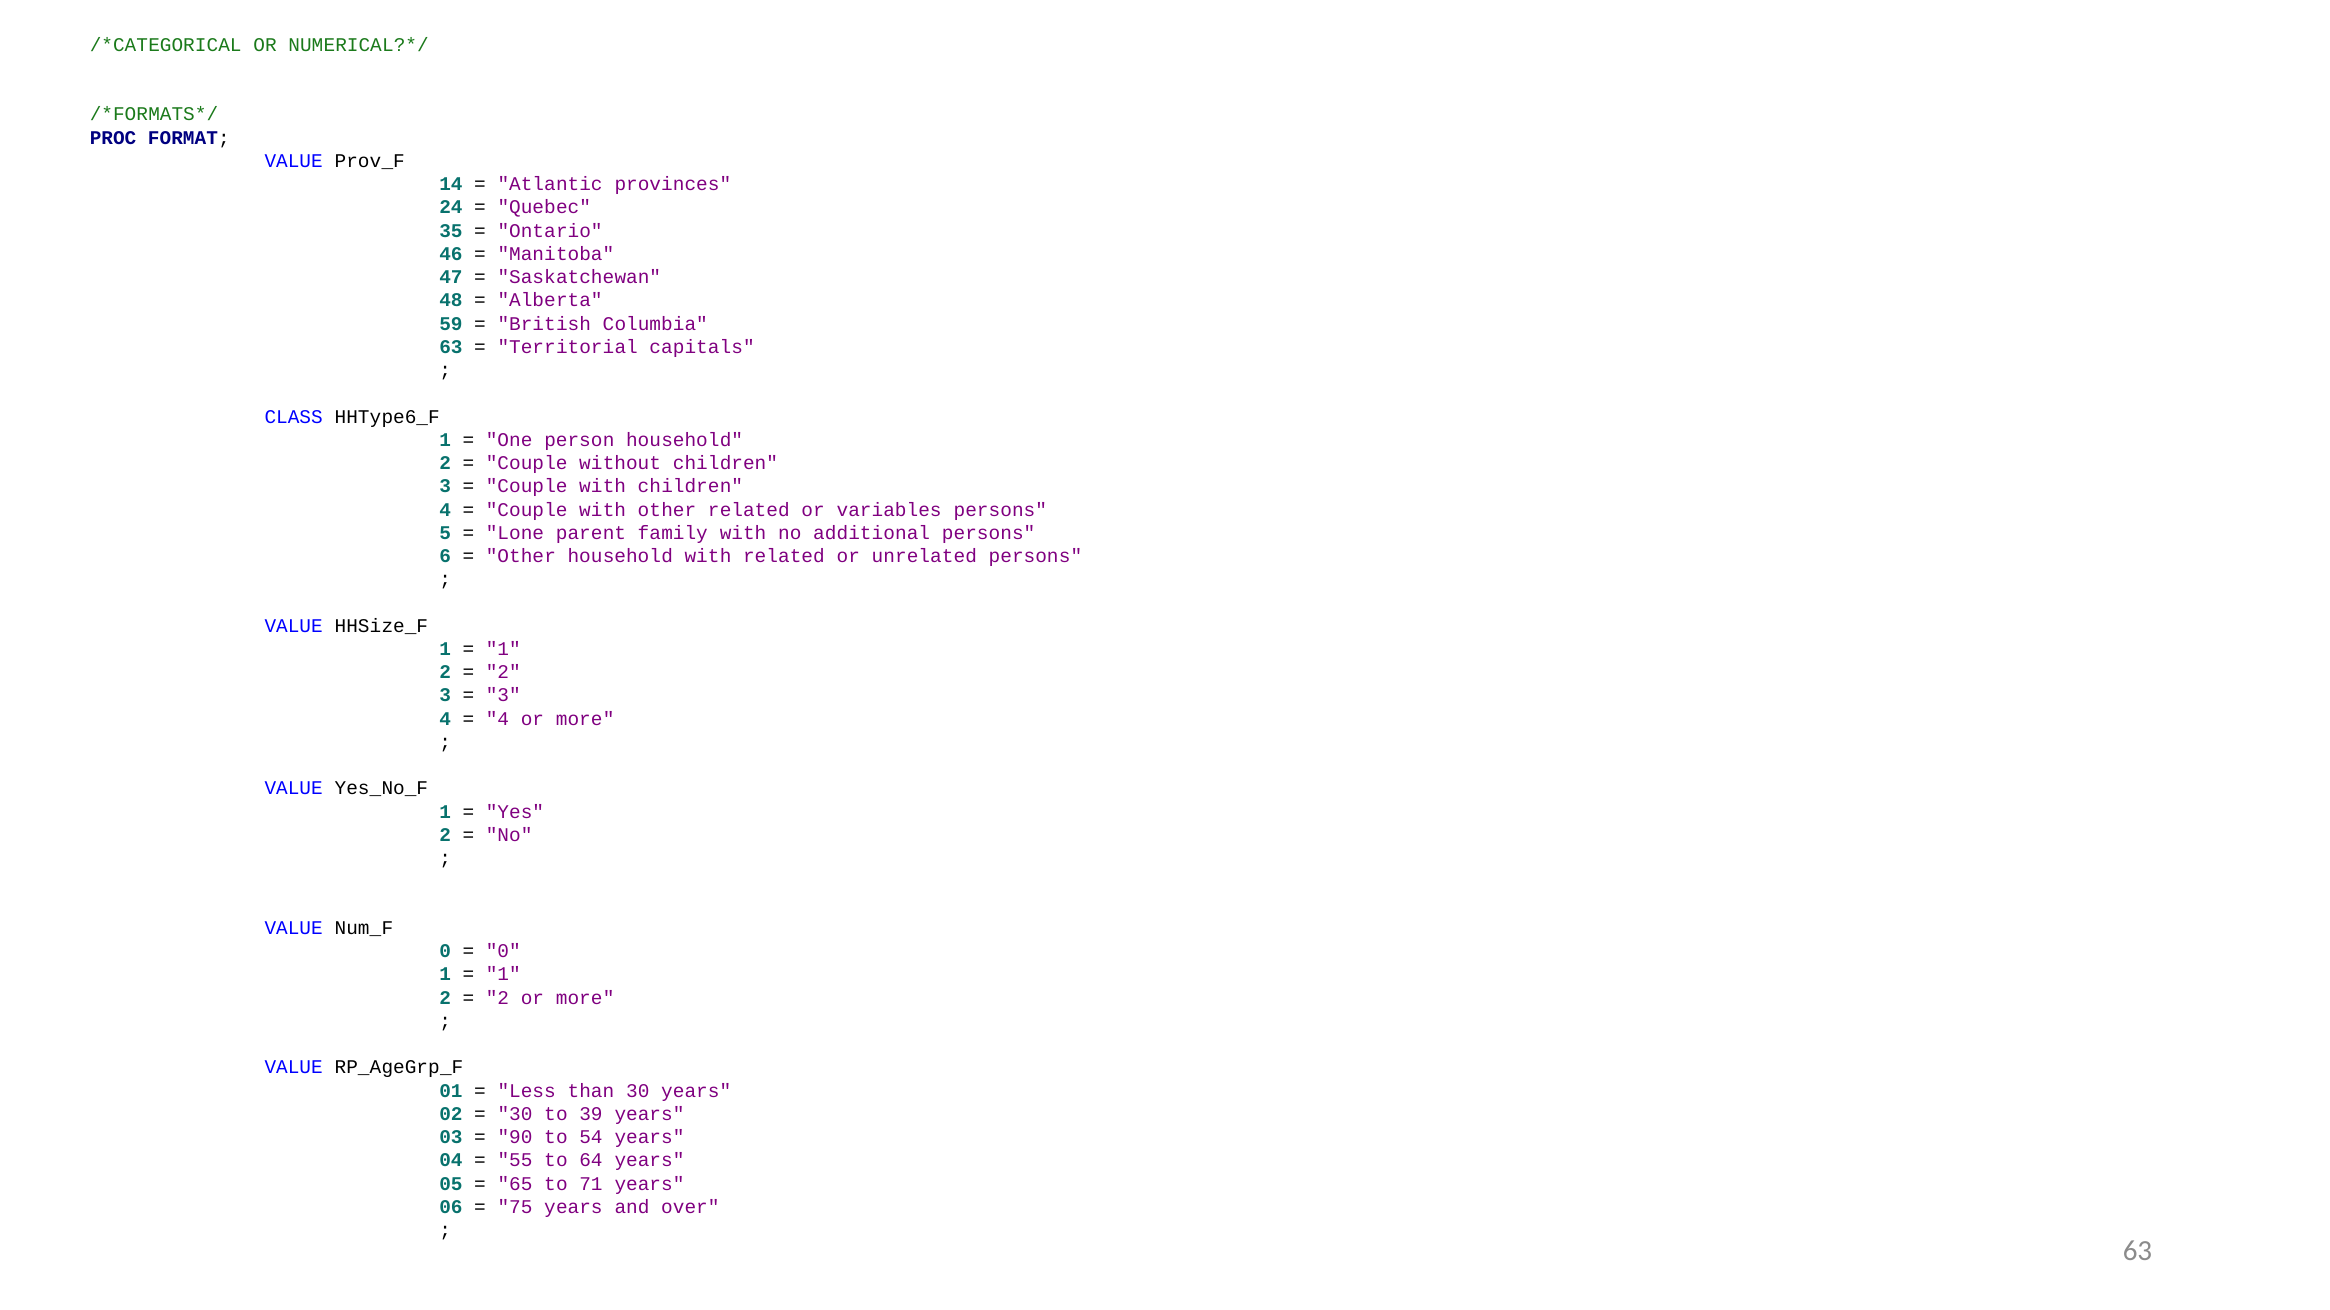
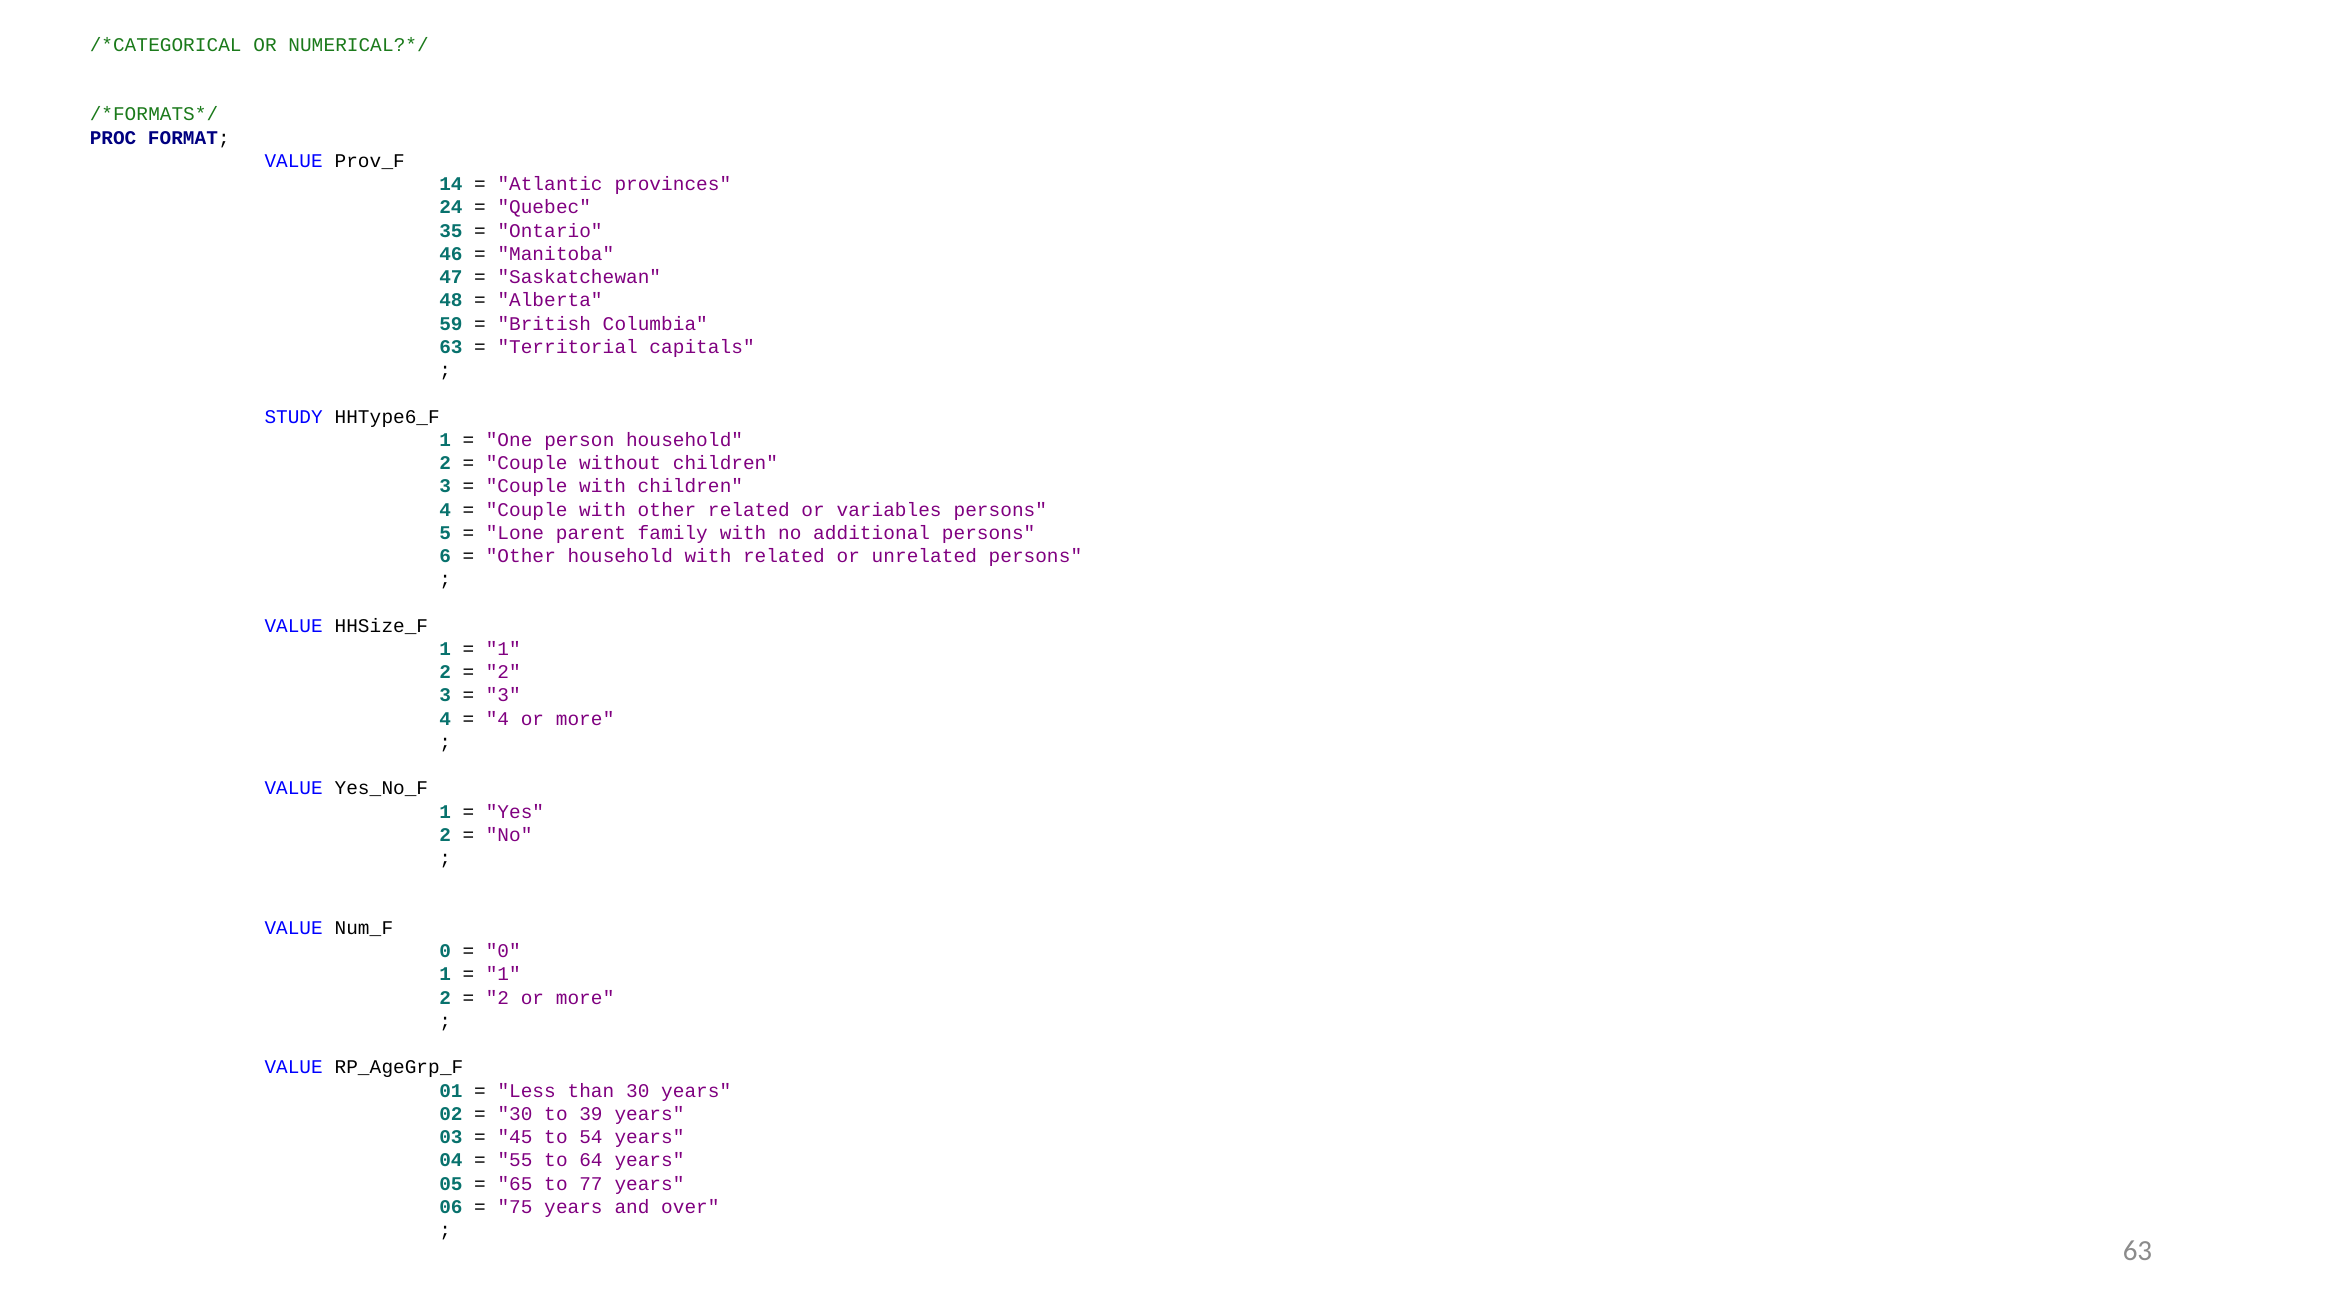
CLASS: CLASS -> STUDY
90: 90 -> 45
71: 71 -> 77
